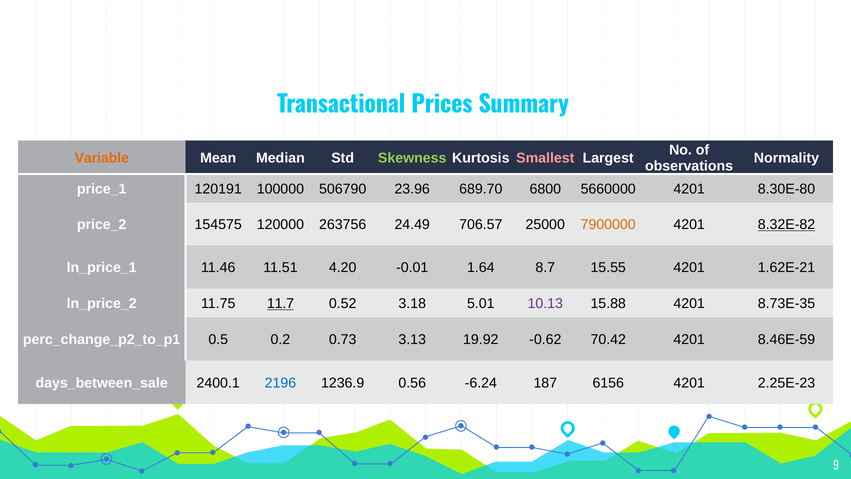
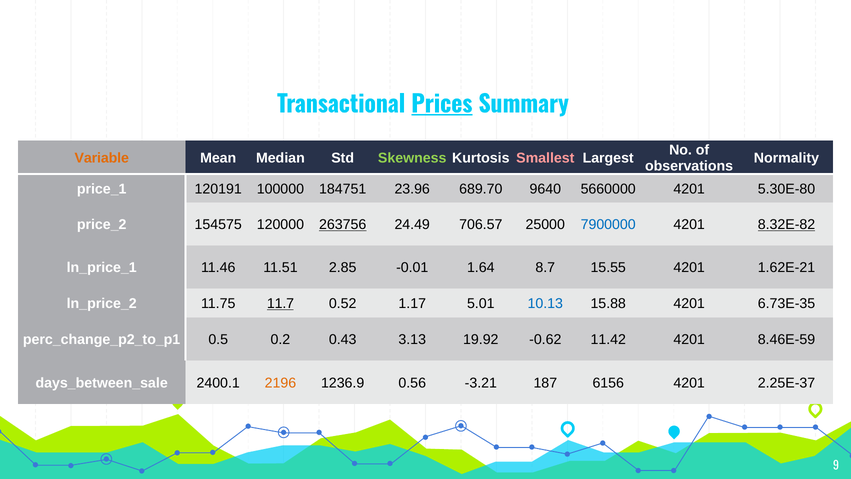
Prices underline: none -> present
506790: 506790 -> 184751
6800: 6800 -> 9640
8.30E-80: 8.30E-80 -> 5.30E-80
263756 underline: none -> present
7900000 colour: orange -> blue
4.20: 4.20 -> 2.85
3.18: 3.18 -> 1.17
10.13 colour: purple -> blue
8.73E-35: 8.73E-35 -> 6.73E-35
0.73: 0.73 -> 0.43
70.42: 70.42 -> 11.42
2196 colour: blue -> orange
-6.24: -6.24 -> -3.21
2.25E-23: 2.25E-23 -> 2.25E-37
